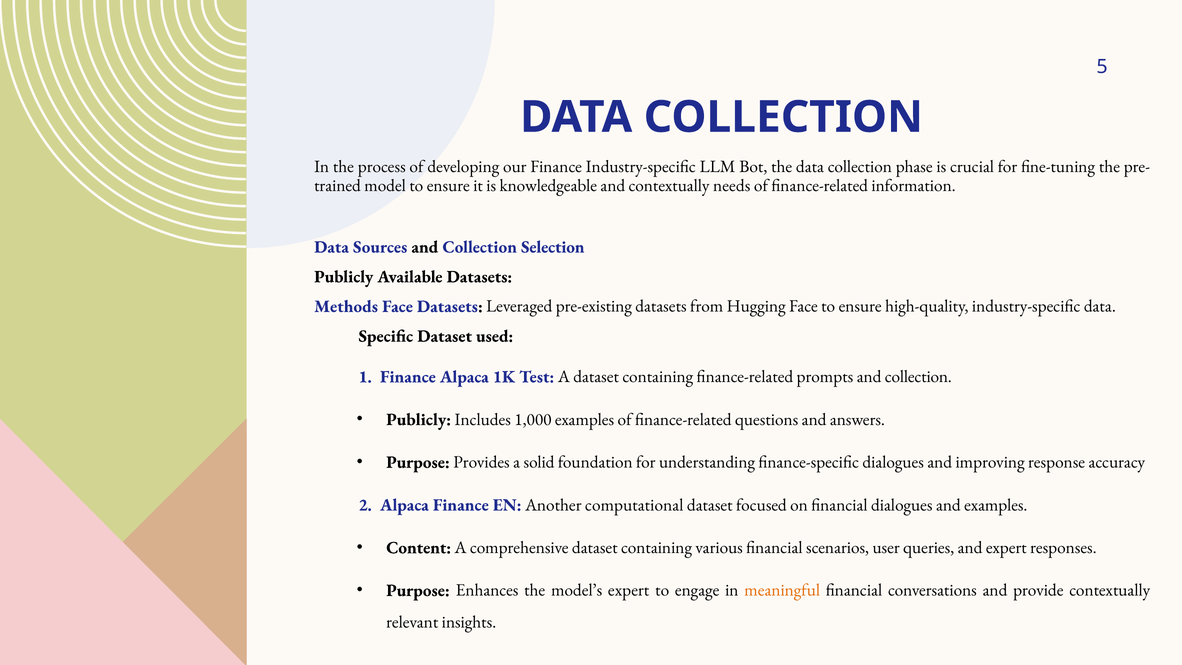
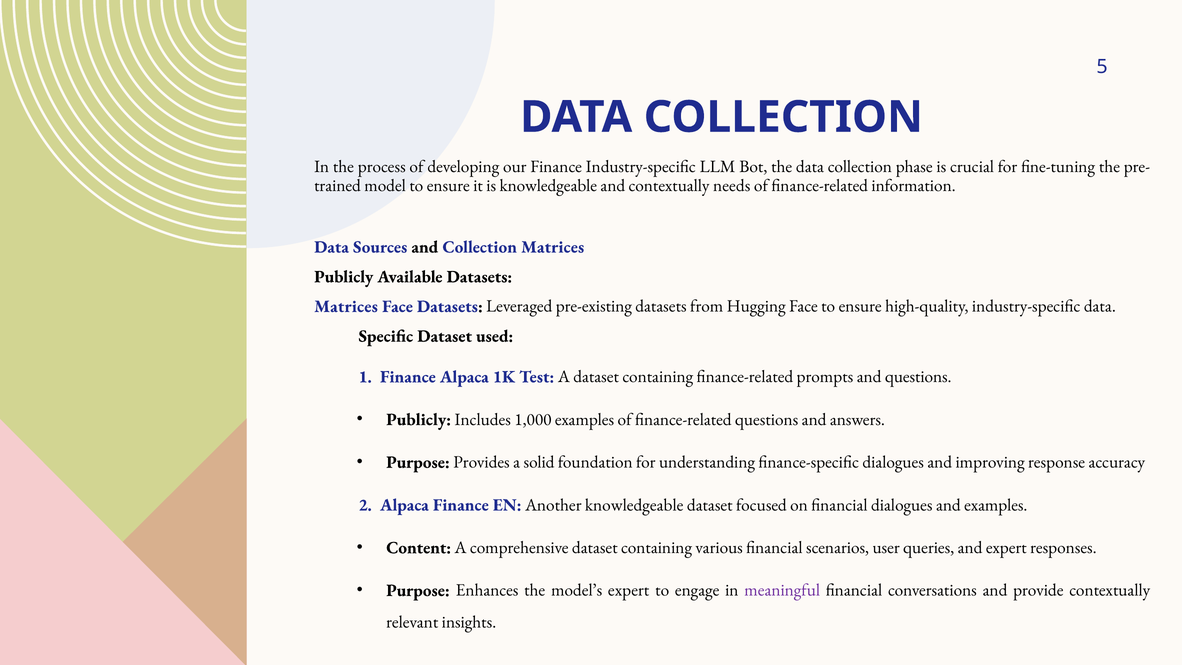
Collection Selection: Selection -> Matrices
Methods at (346, 306): Methods -> Matrices
prompts and collection: collection -> questions
Another computational: computational -> knowledgeable
meaningful colour: orange -> purple
